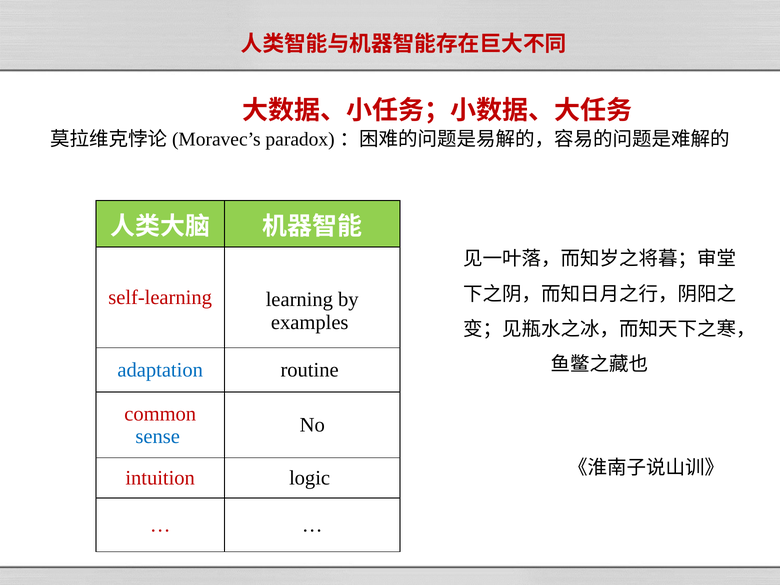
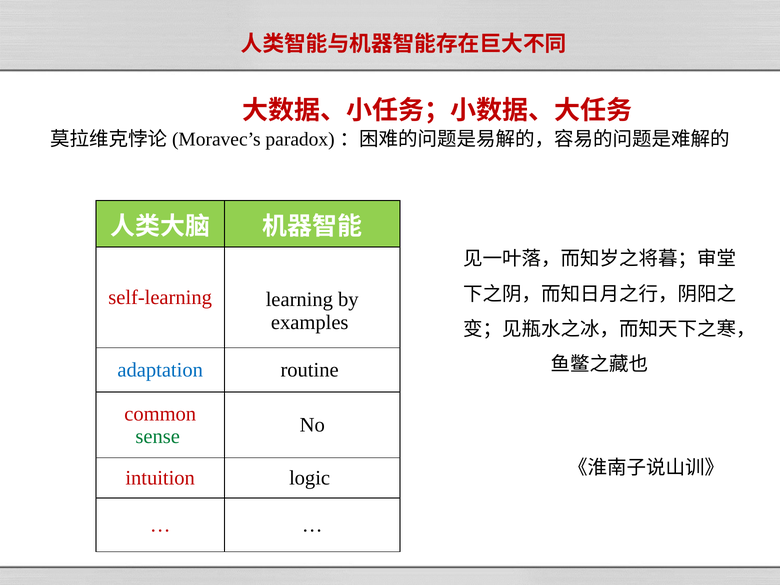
sense colour: blue -> green
